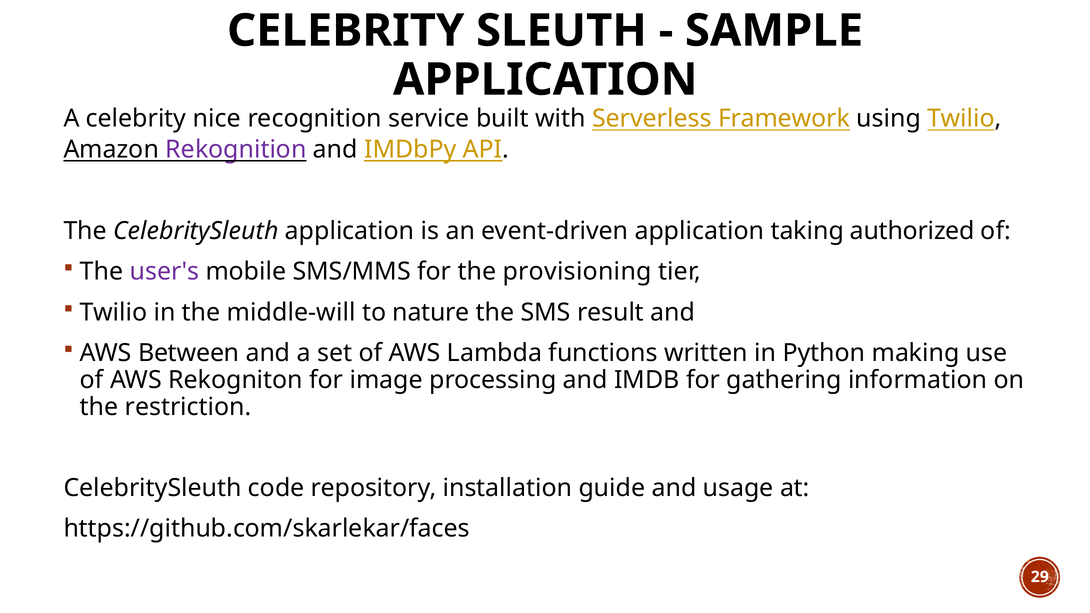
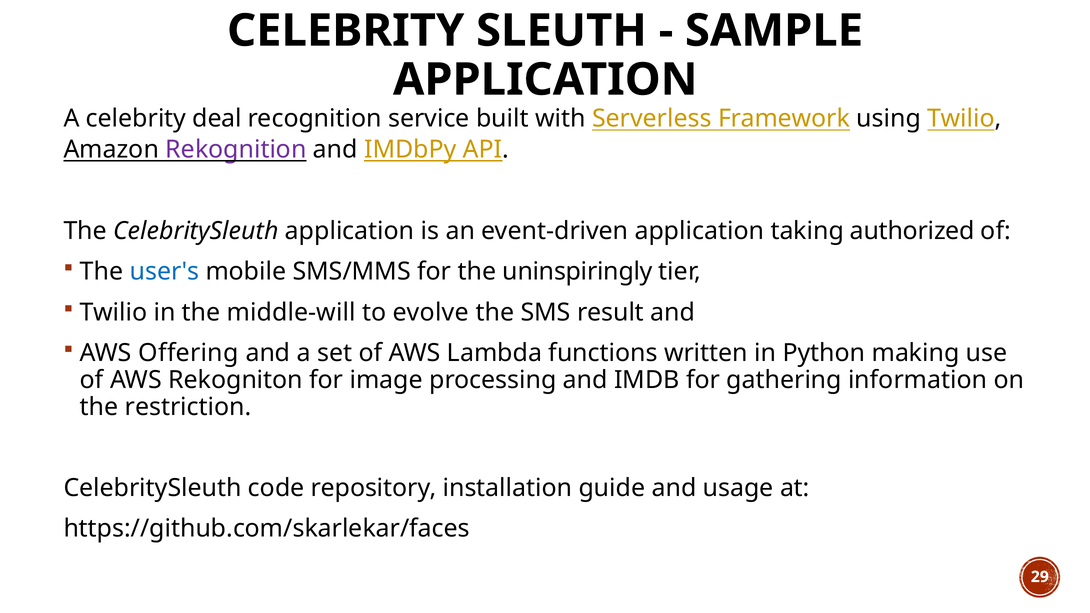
nice: nice -> deal
user's colour: purple -> blue
provisioning: provisioning -> uninspiringly
nature: nature -> evolve
Between: Between -> Offering
